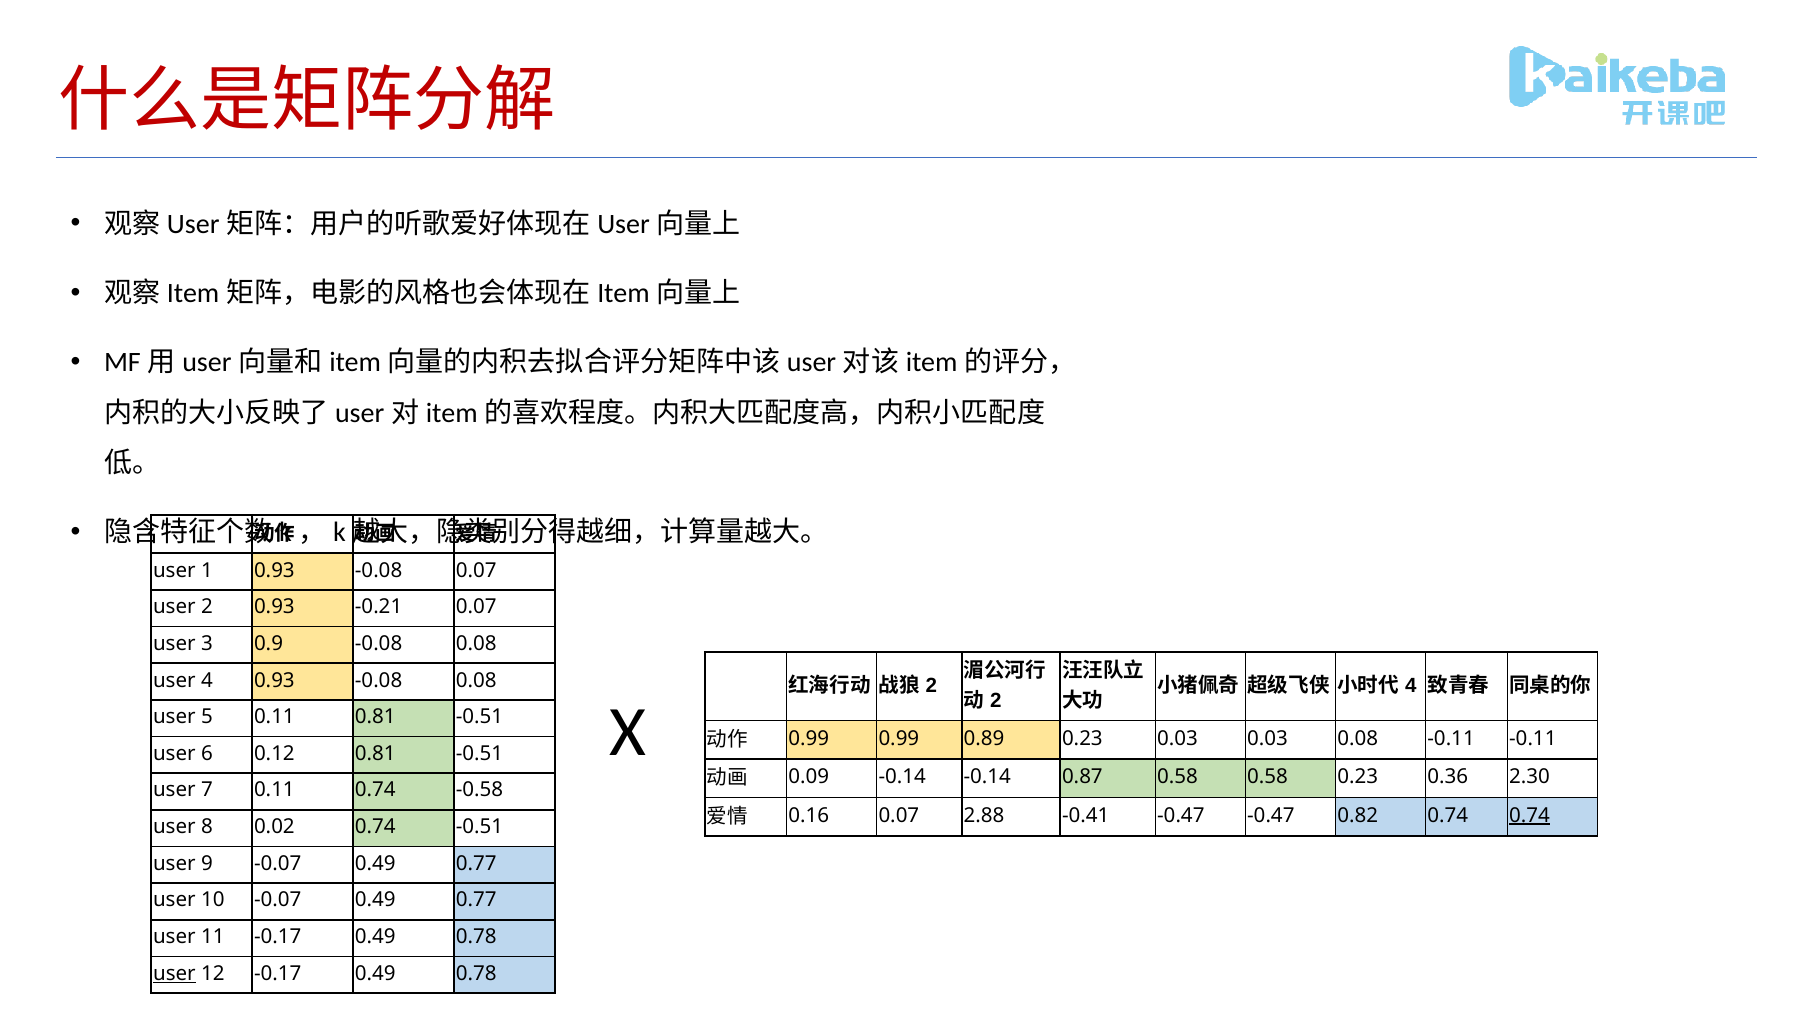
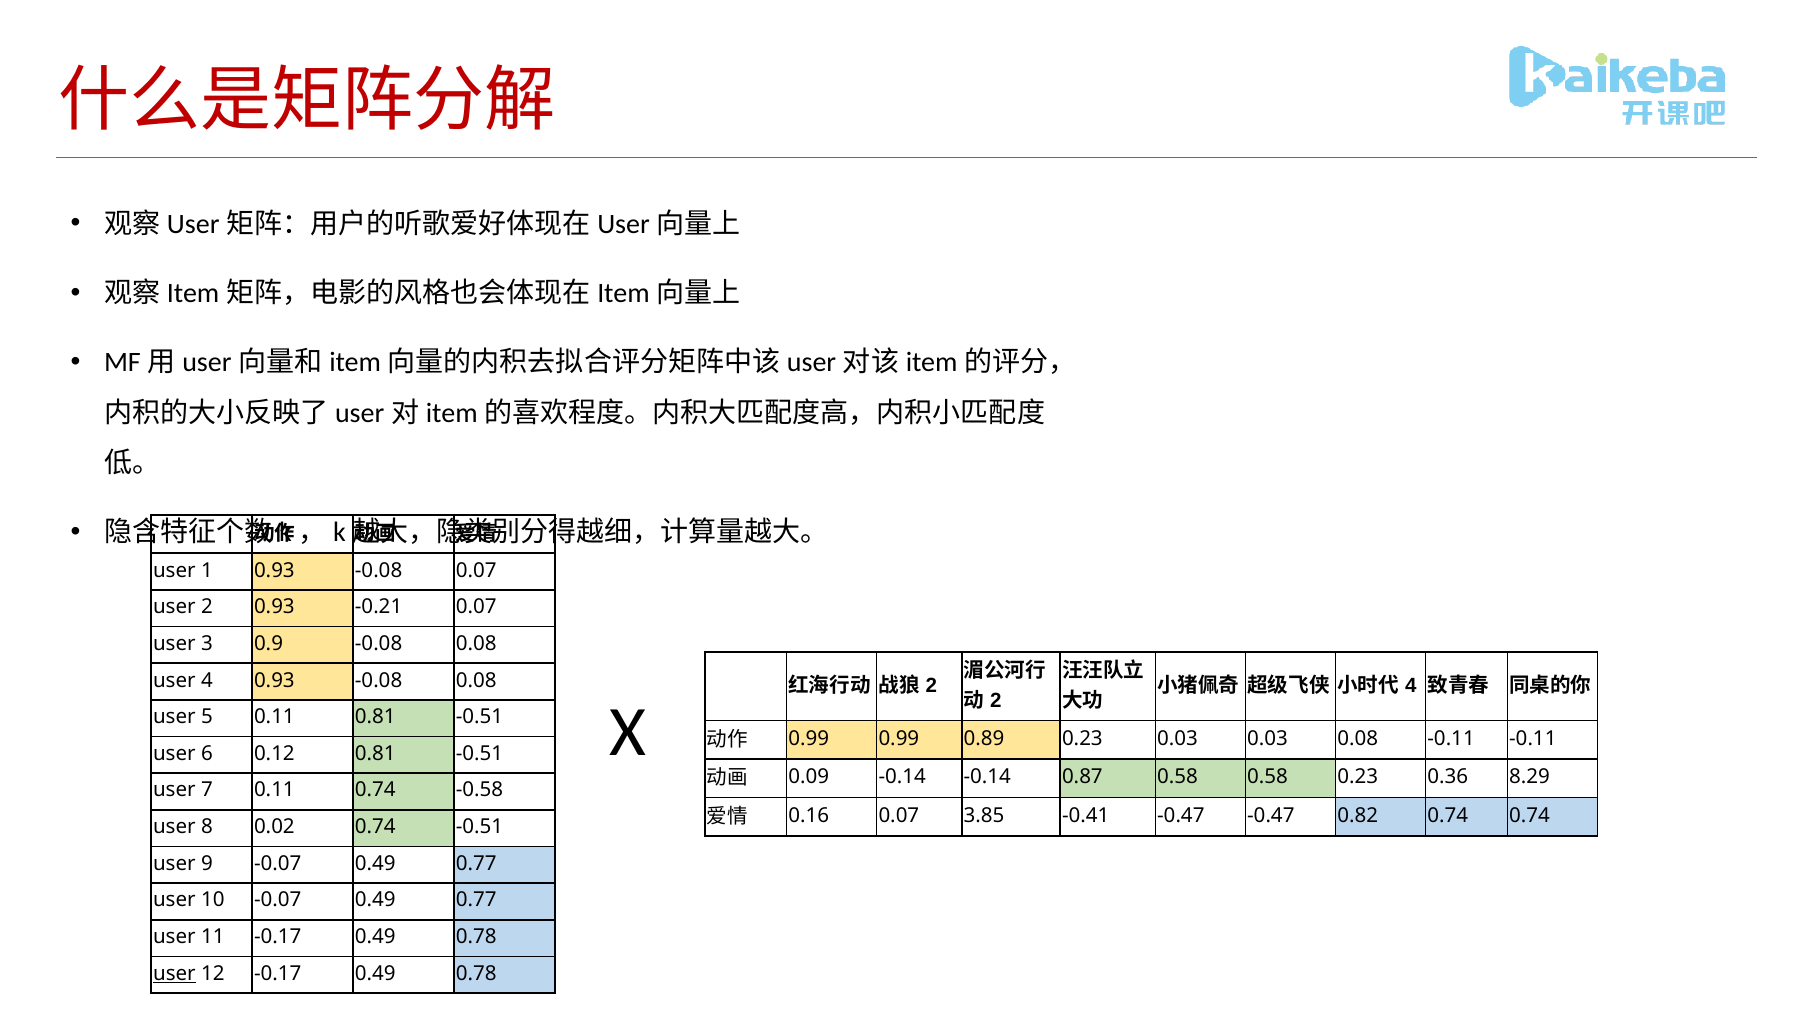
2.30: 2.30 -> 8.29
2.88: 2.88 -> 3.85
0.74 at (1530, 815) underline: present -> none
